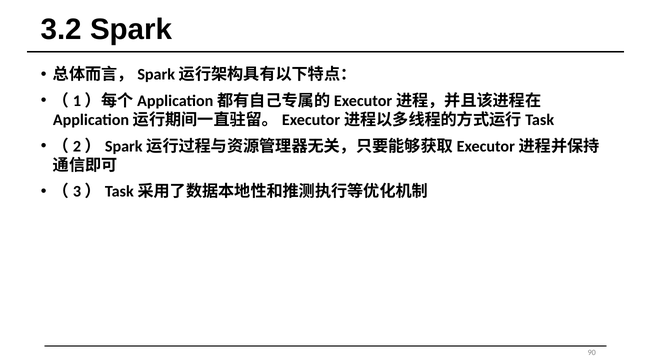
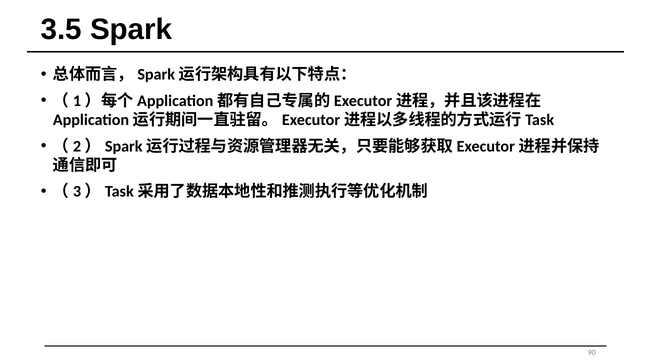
3.2: 3.2 -> 3.5
